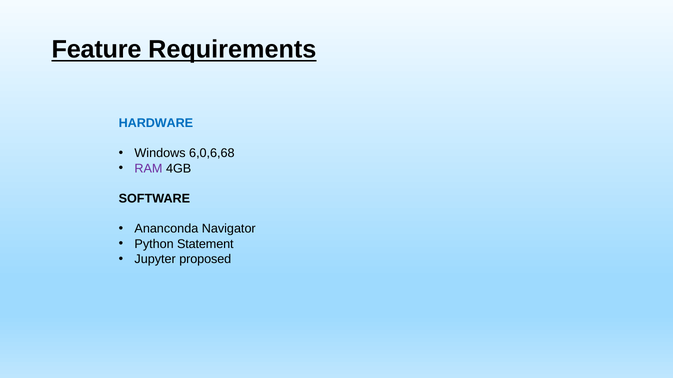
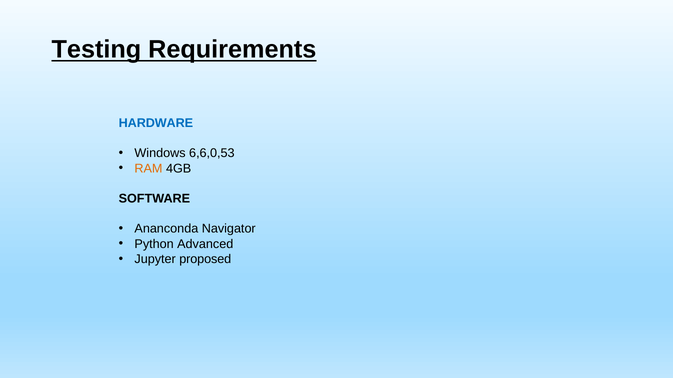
Feature: Feature -> Testing
6,0,6,68: 6,0,6,68 -> 6,6,0,53
RAM colour: purple -> orange
Statement: Statement -> Advanced
